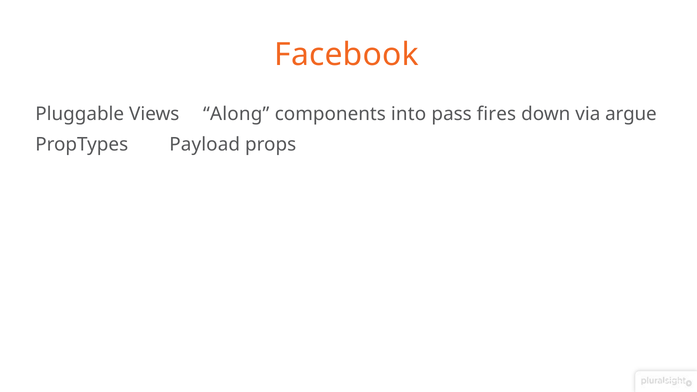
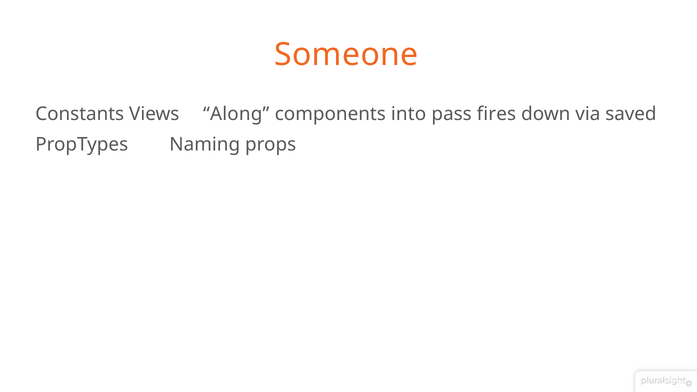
Facebook: Facebook -> Someone
Pluggable: Pluggable -> Constants
argue: argue -> saved
Payload: Payload -> Naming
